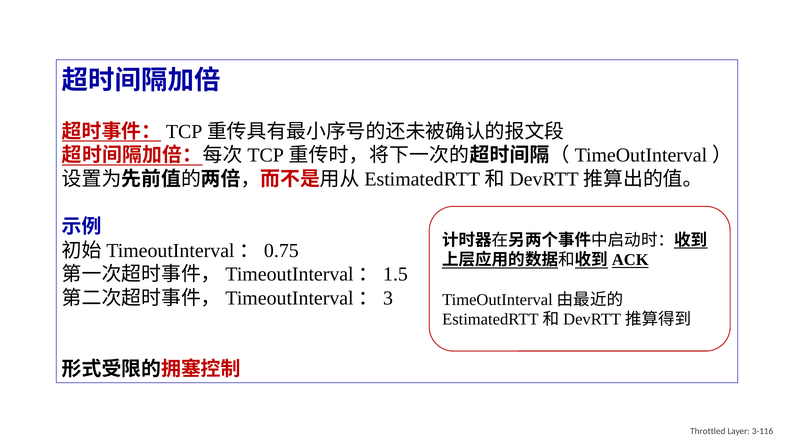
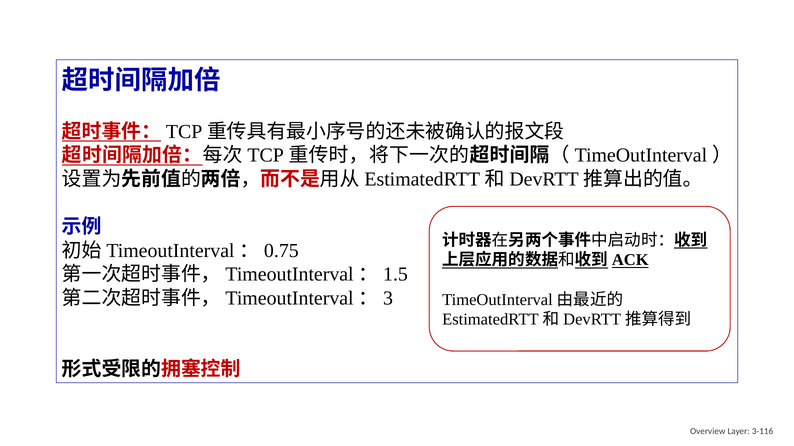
Throttled: Throttled -> Overview
